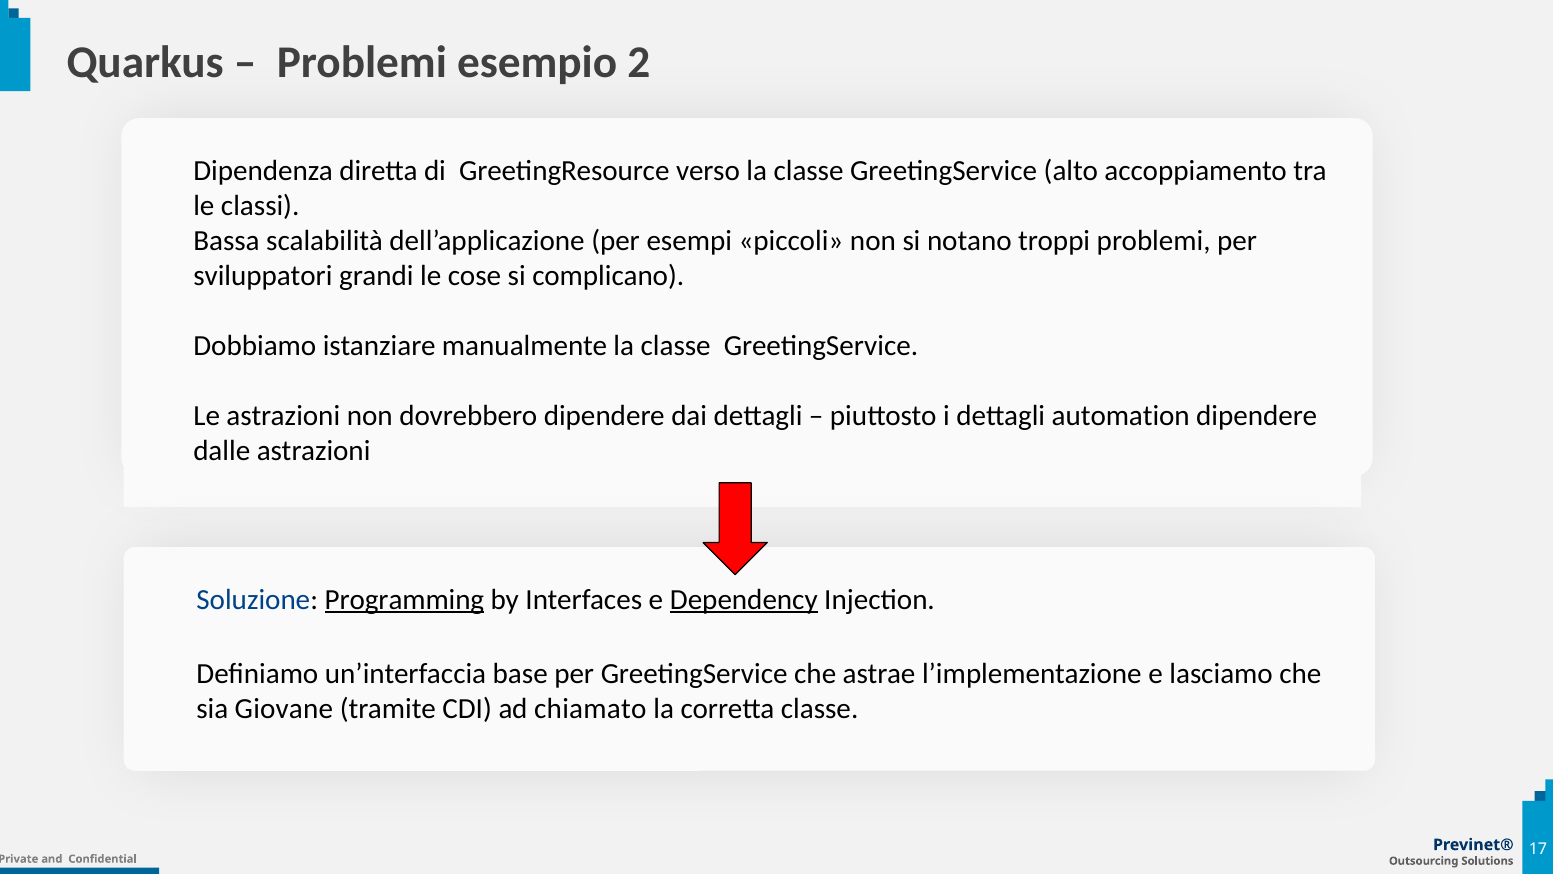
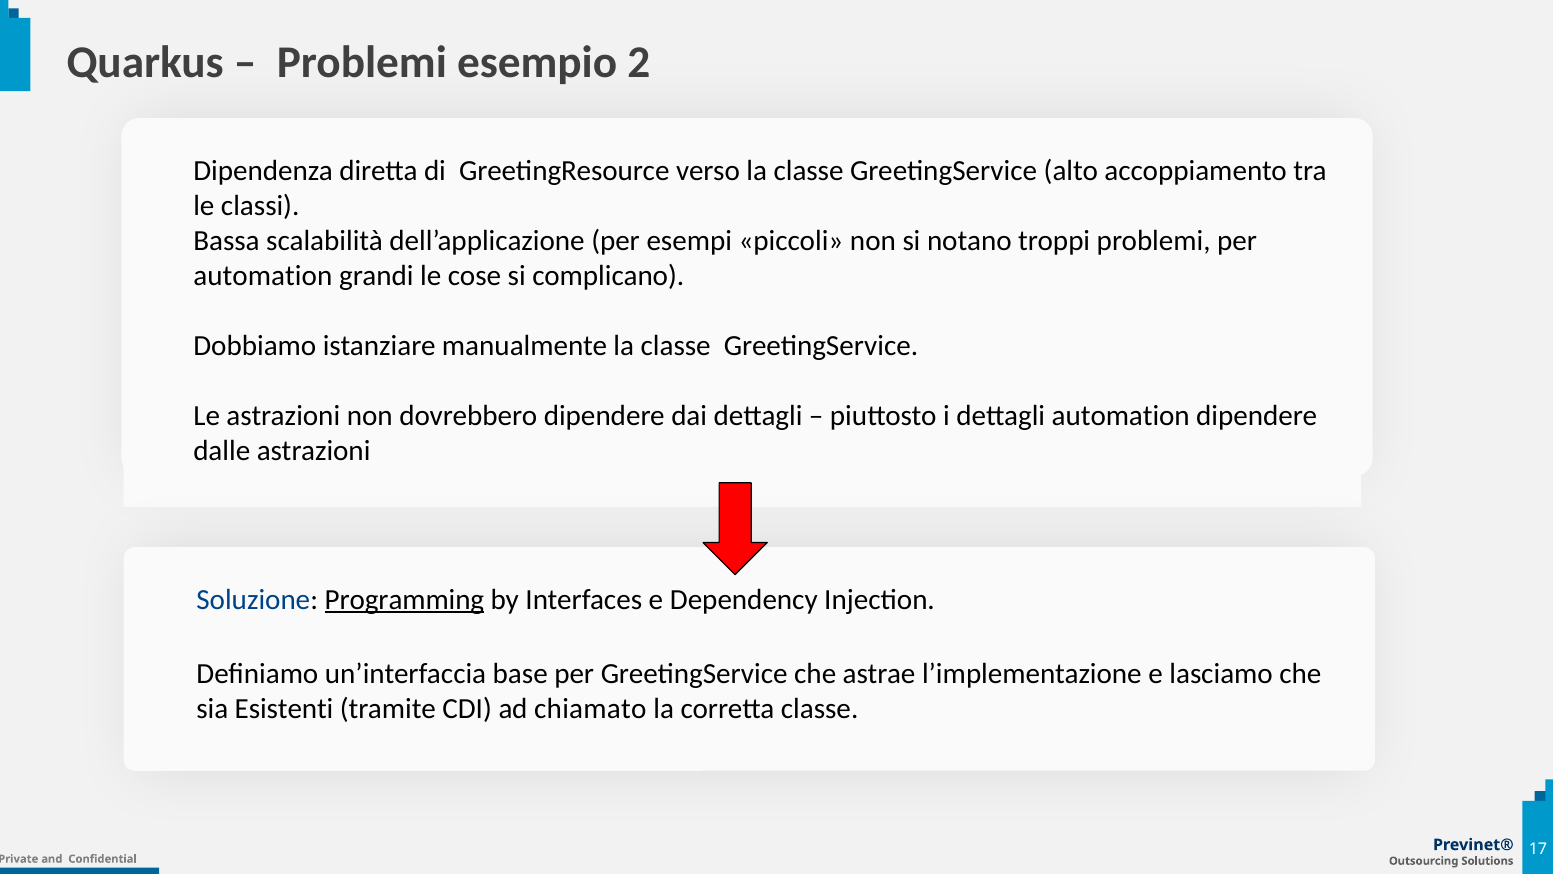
sviluppatori at (263, 276): sviluppatori -> automation
Dependency underline: present -> none
Giovane: Giovane -> Esistenti
